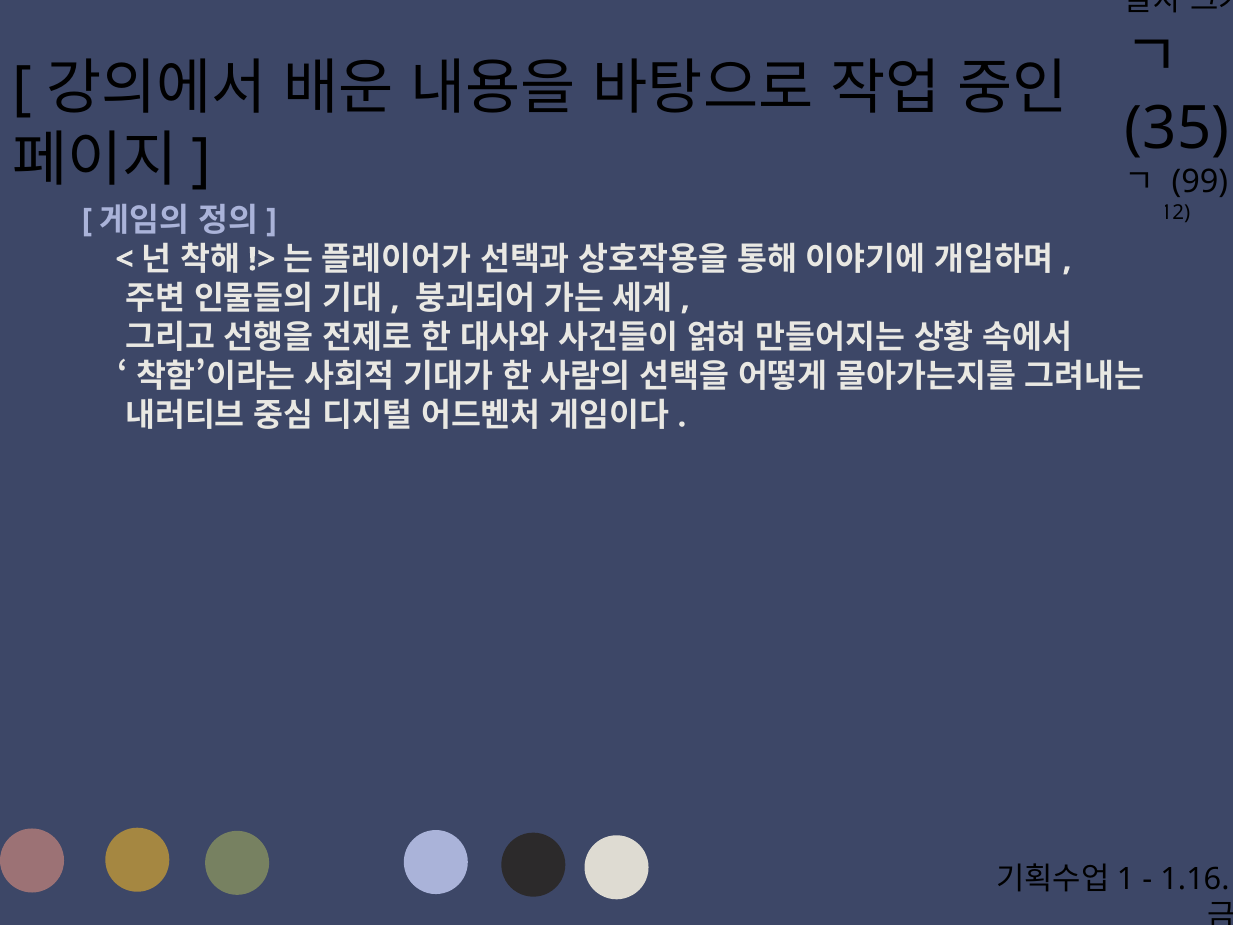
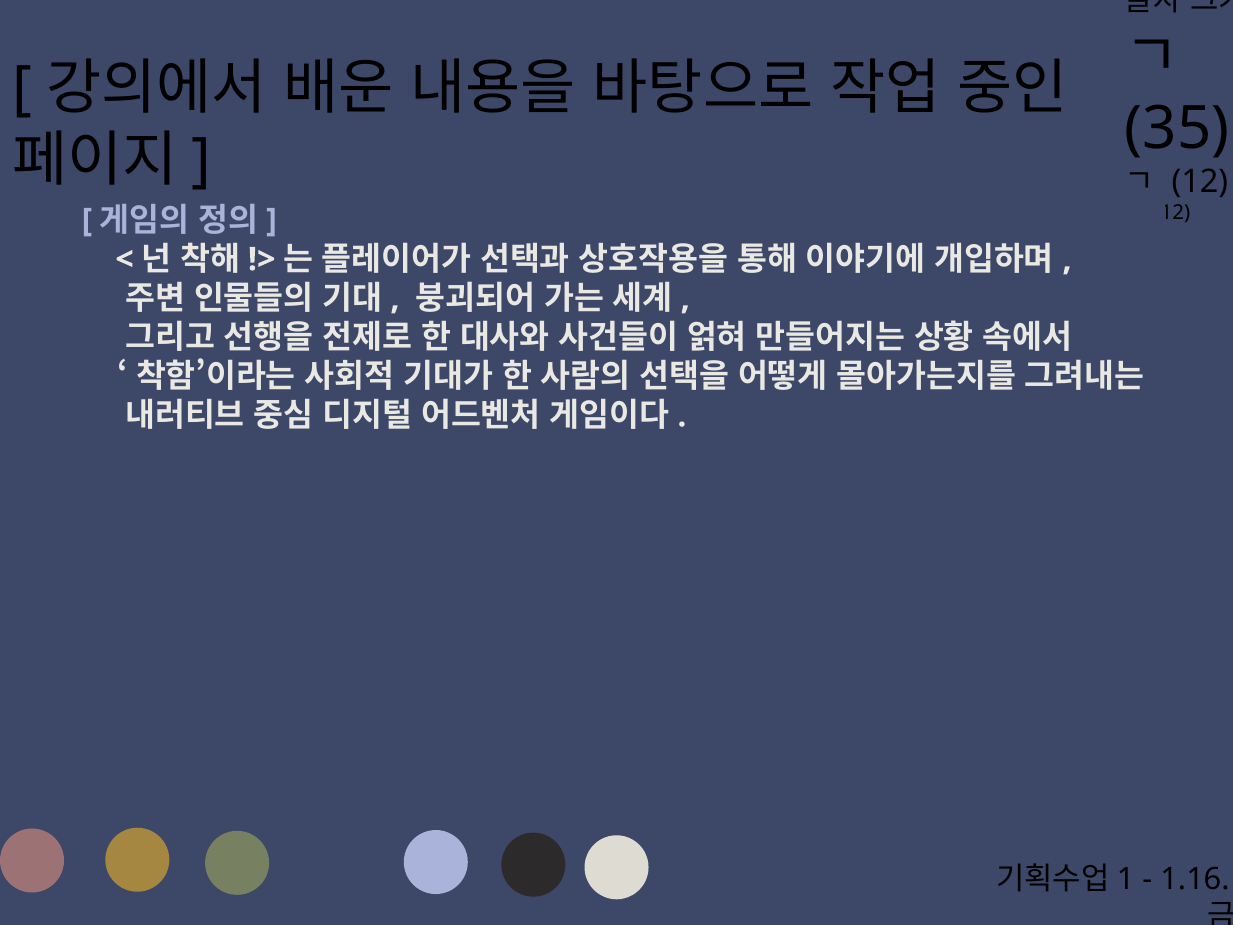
99 at (1200, 182): 99 -> 12
